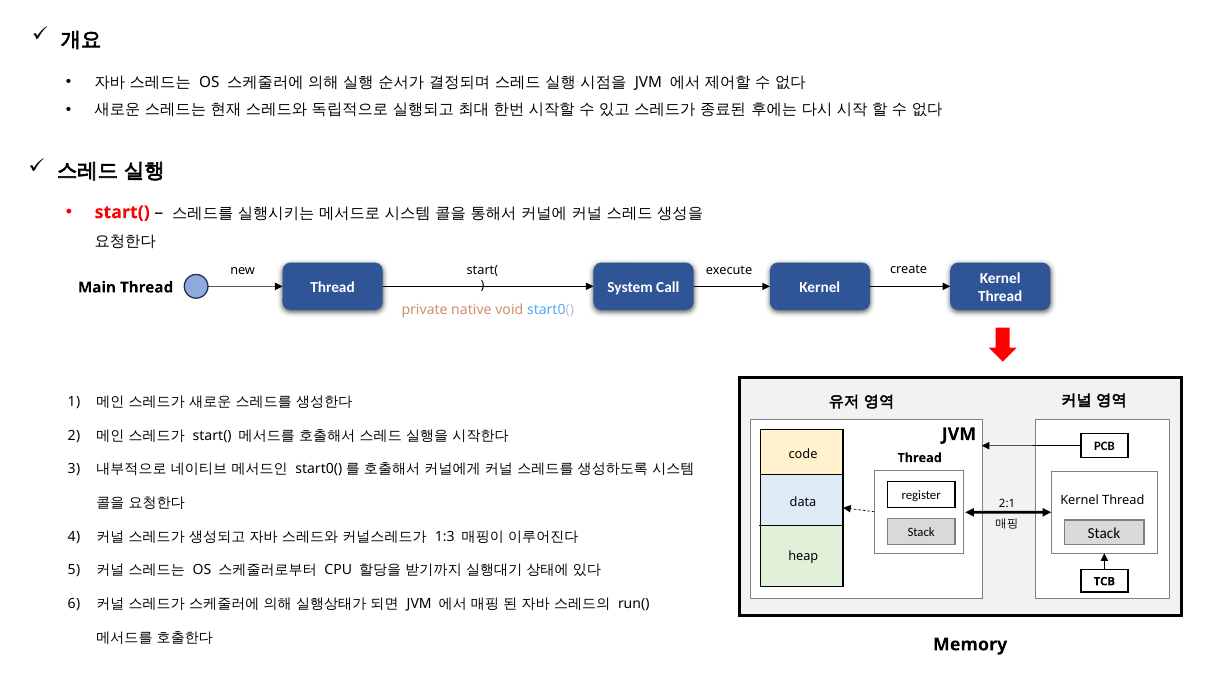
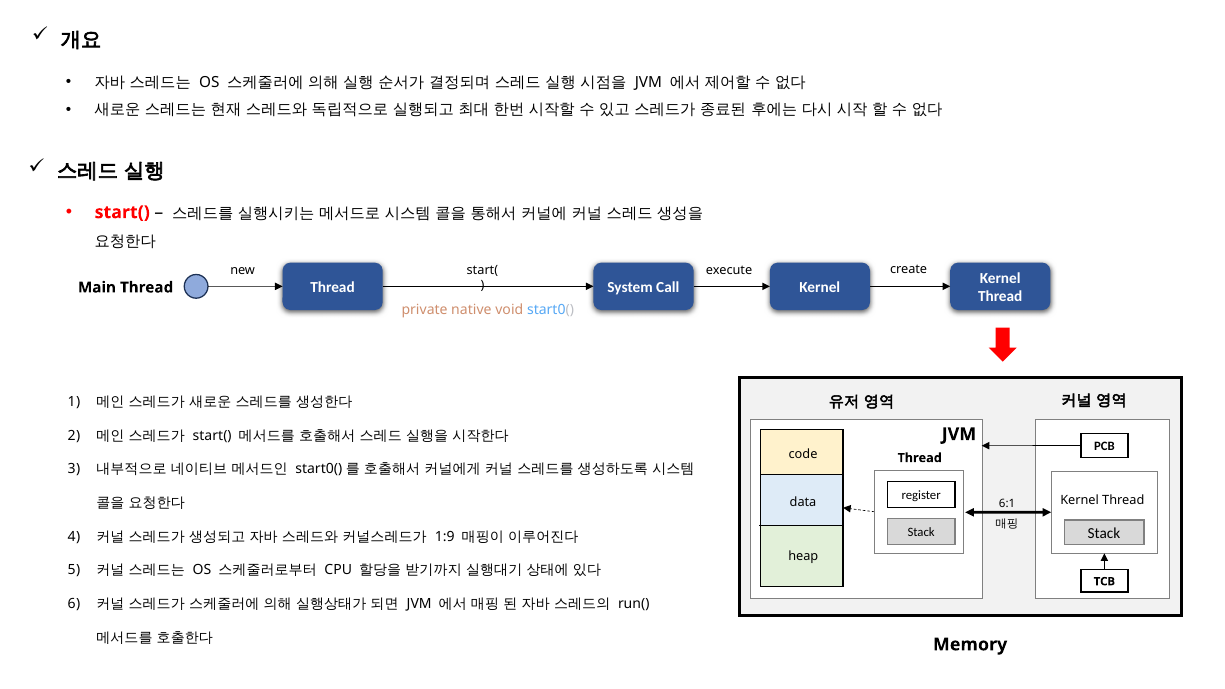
2:1: 2:1 -> 6:1
1:3: 1:3 -> 1:9
